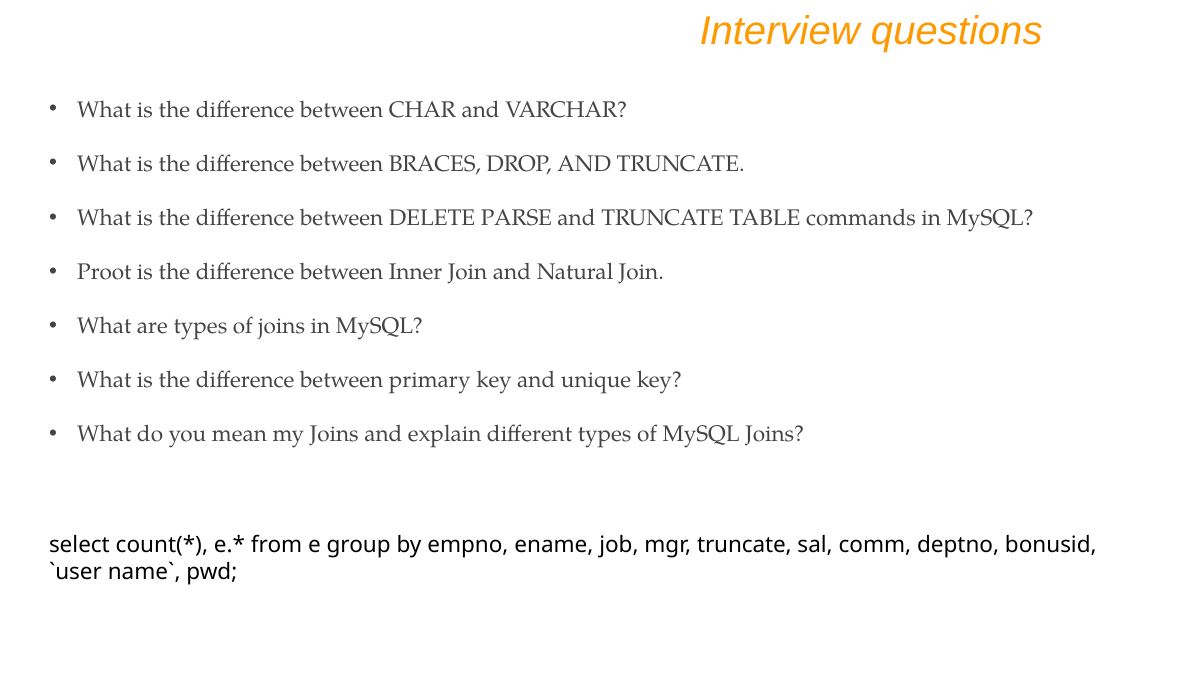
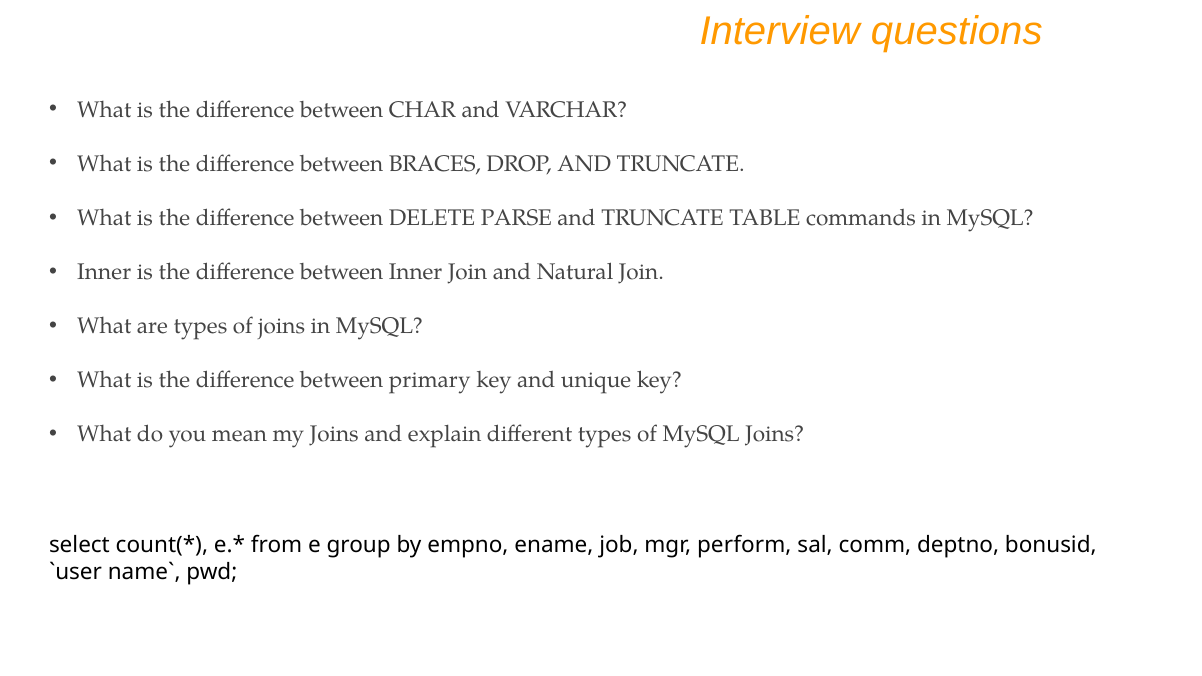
Proot at (104, 272): Proot -> Inner
mgr truncate: truncate -> perform
